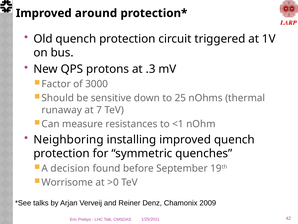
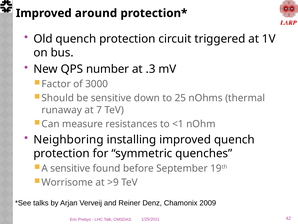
protons: protons -> number
A decision: decision -> sensitive
>0: >0 -> >9
